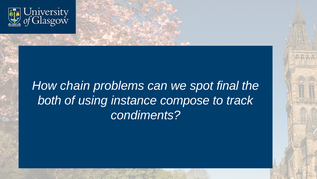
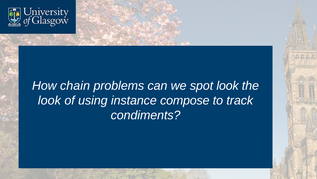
spot final: final -> look
both at (50, 100): both -> look
